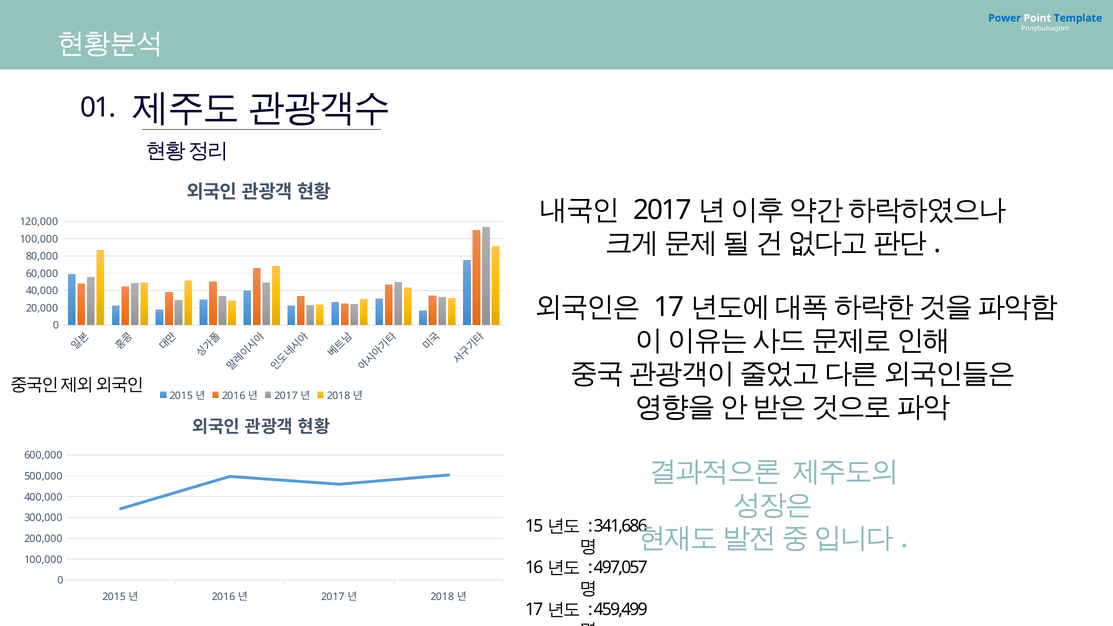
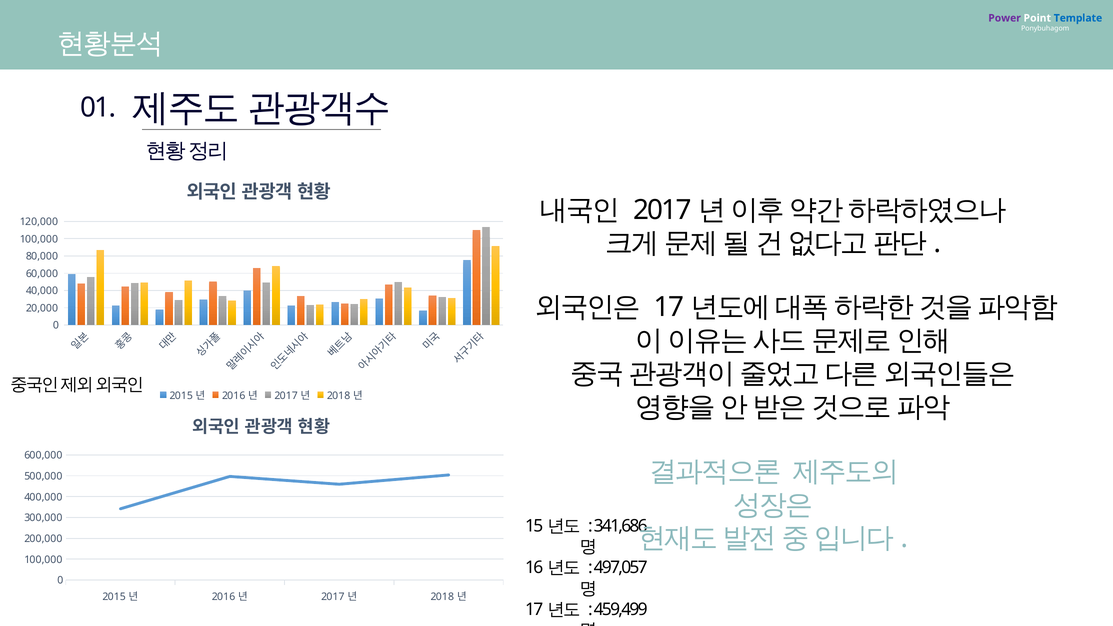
Power colour: blue -> purple
